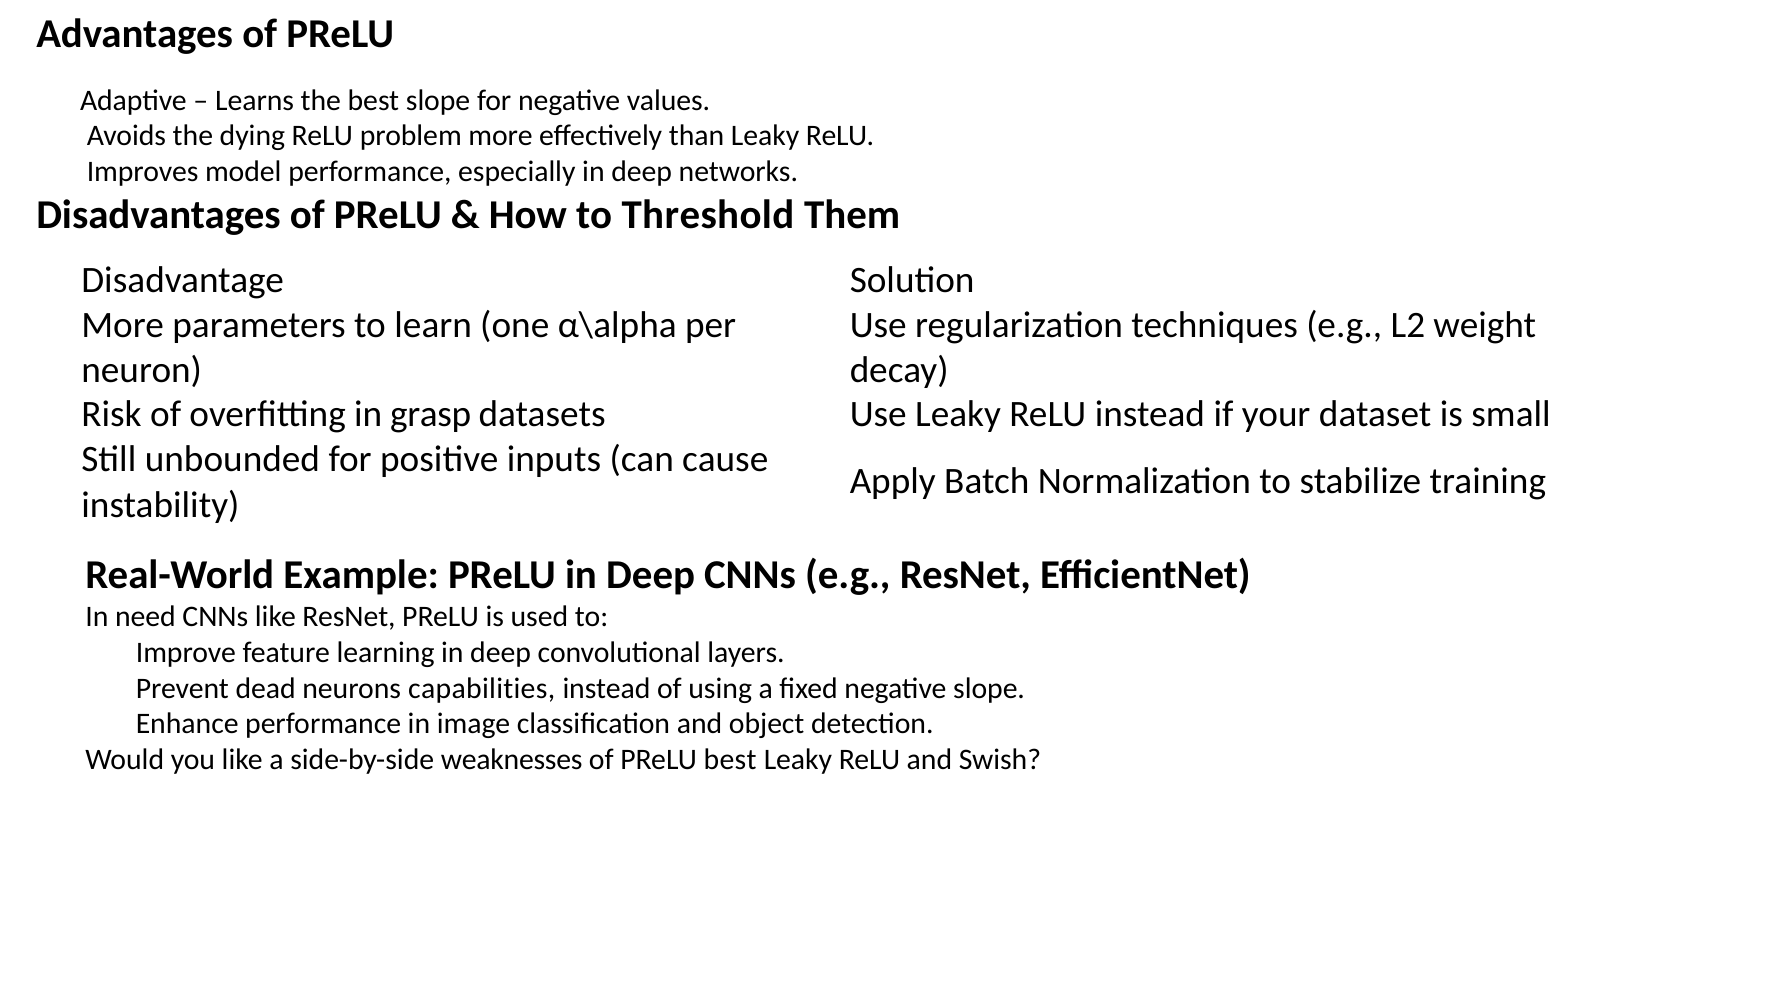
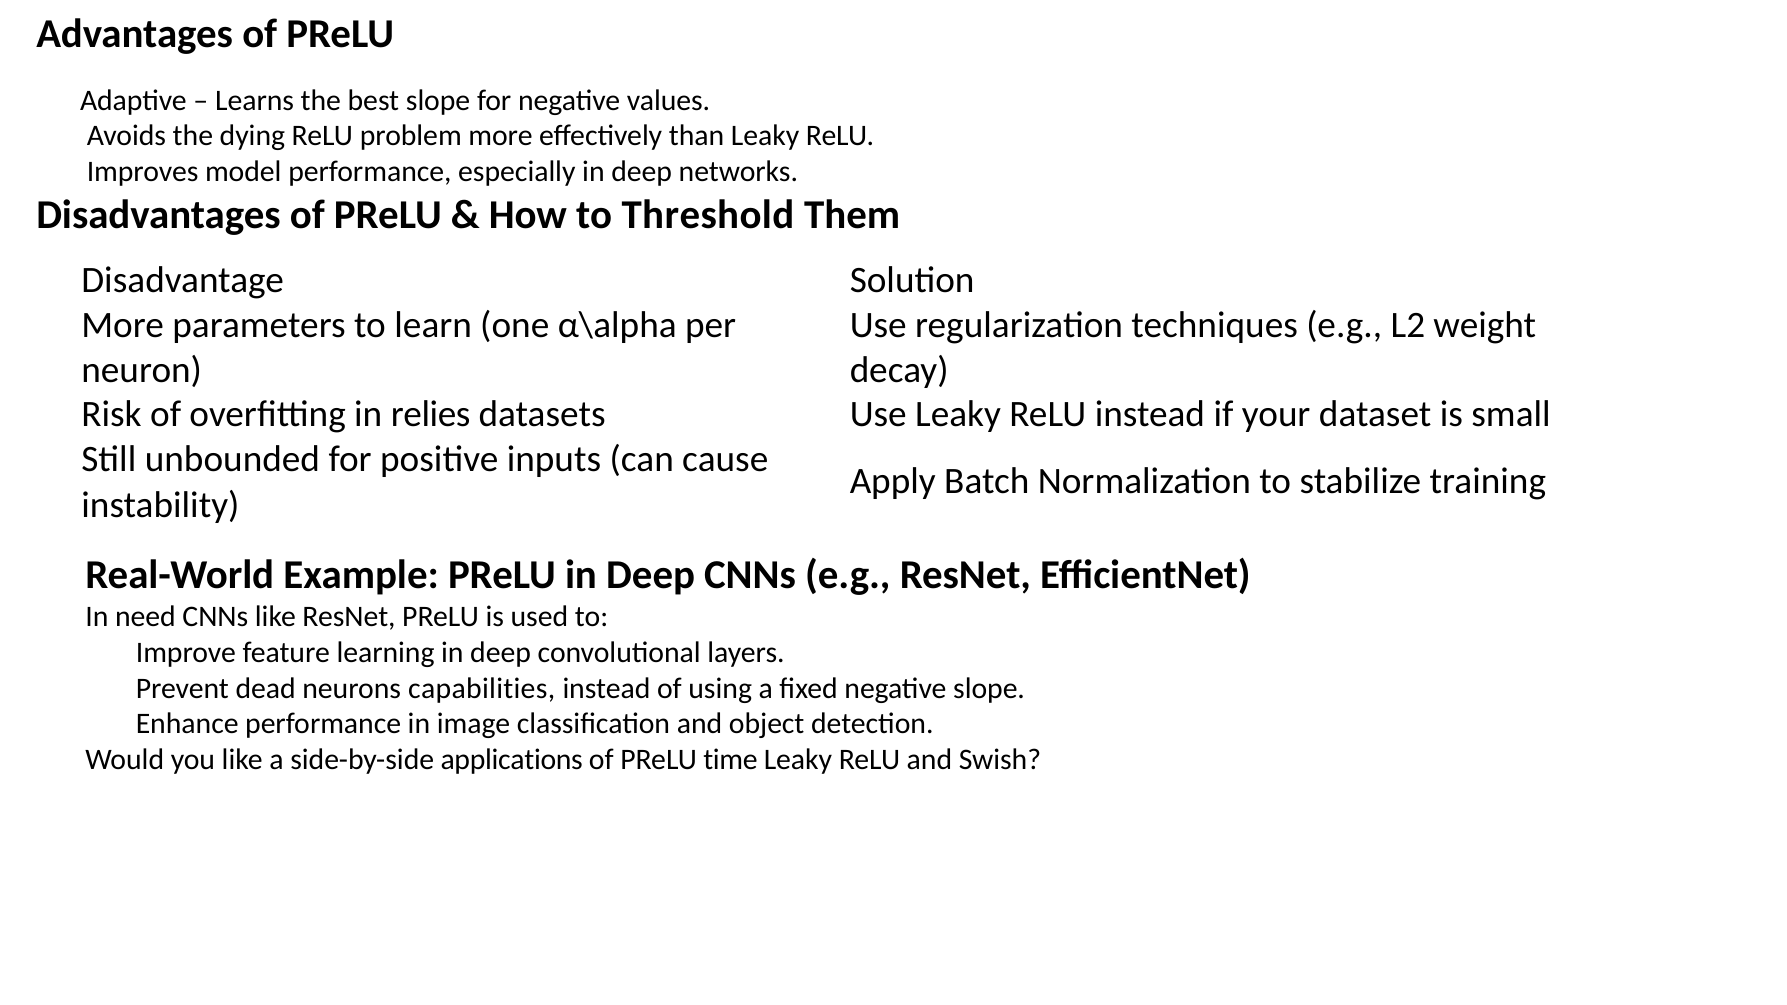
grasp: grasp -> relies
weaknesses: weaknesses -> applications
PReLU best: best -> time
